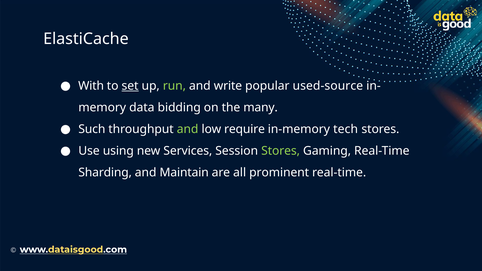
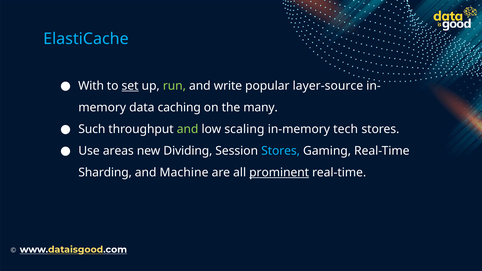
ElastiCache colour: white -> light blue
used-source: used-source -> layer-source
bidding: bidding -> caching
require: require -> scaling
using: using -> areas
Services: Services -> Dividing
Stores at (281, 151) colour: light green -> light blue
Maintain: Maintain -> Machine
prominent underline: none -> present
